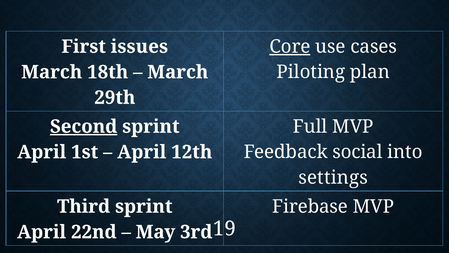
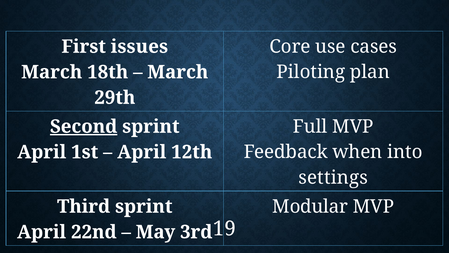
Core underline: present -> none
social: social -> when
Firebase: Firebase -> Modular
